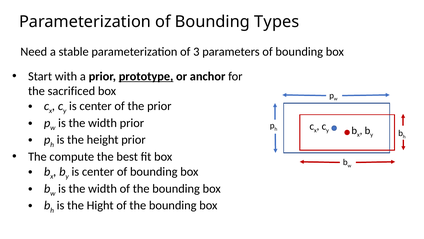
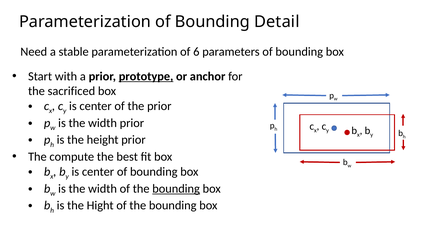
Types: Types -> Detail
3: 3 -> 6
bounding at (176, 188) underline: none -> present
